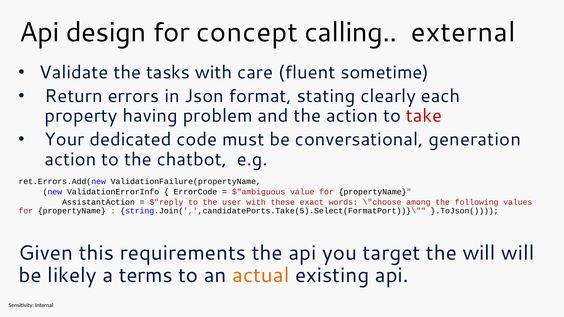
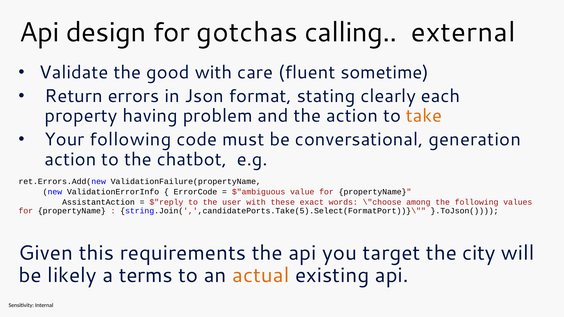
concept: concept -> gotchas
tasks: tasks -> good
take colour: red -> orange
Your dedicated: dedicated -> following
the will: will -> city
